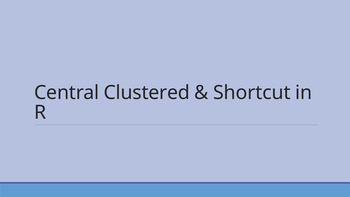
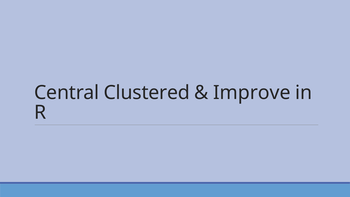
Shortcut: Shortcut -> Improve
